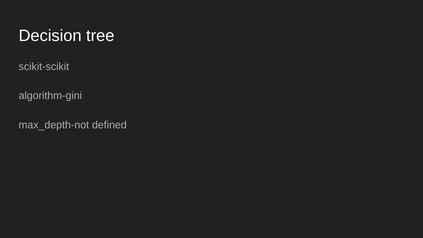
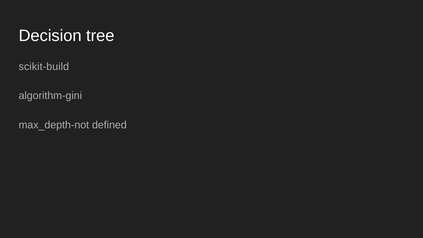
scikit-scikit: scikit-scikit -> scikit-build
